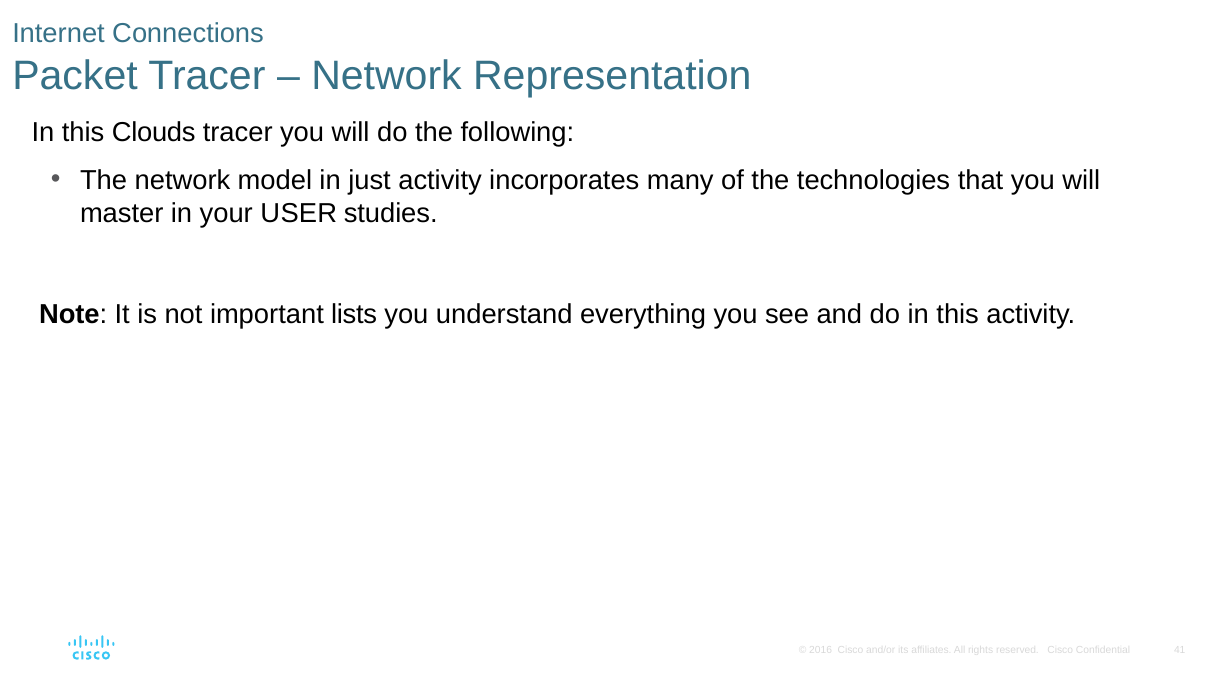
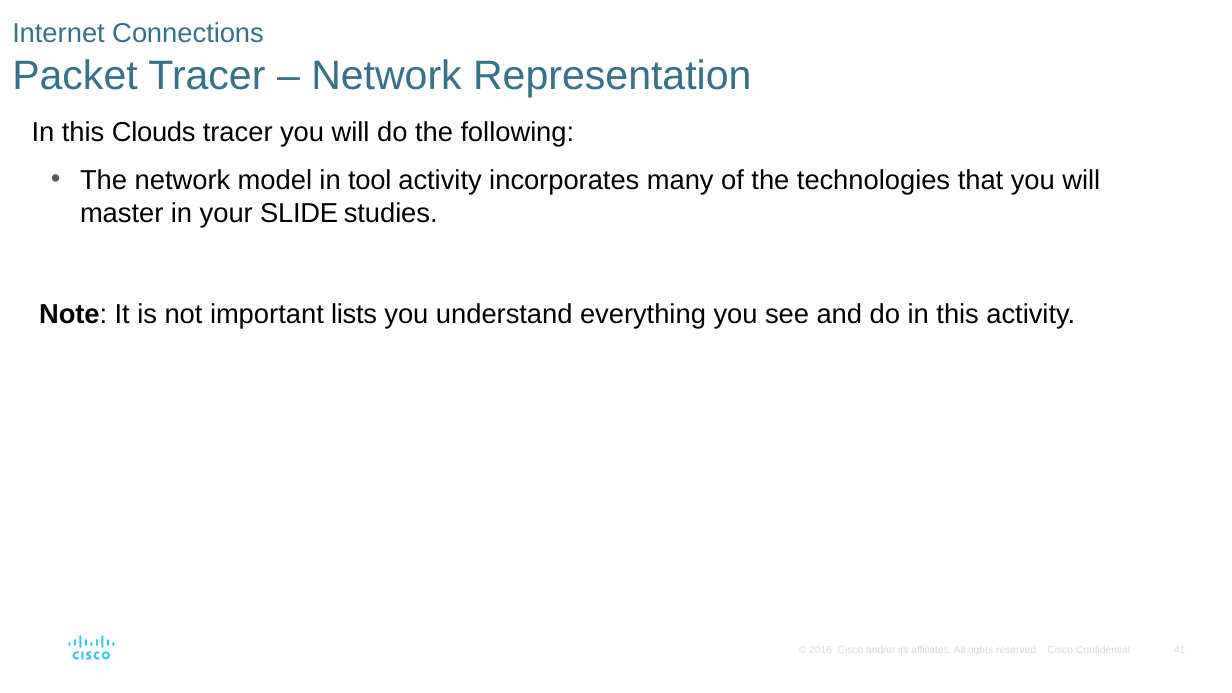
just: just -> tool
USER: USER -> SLIDE
